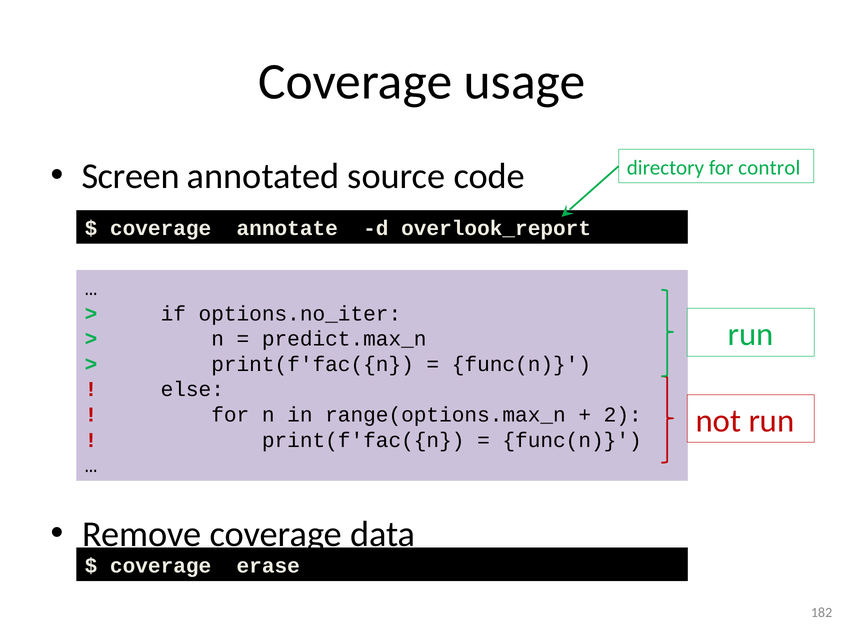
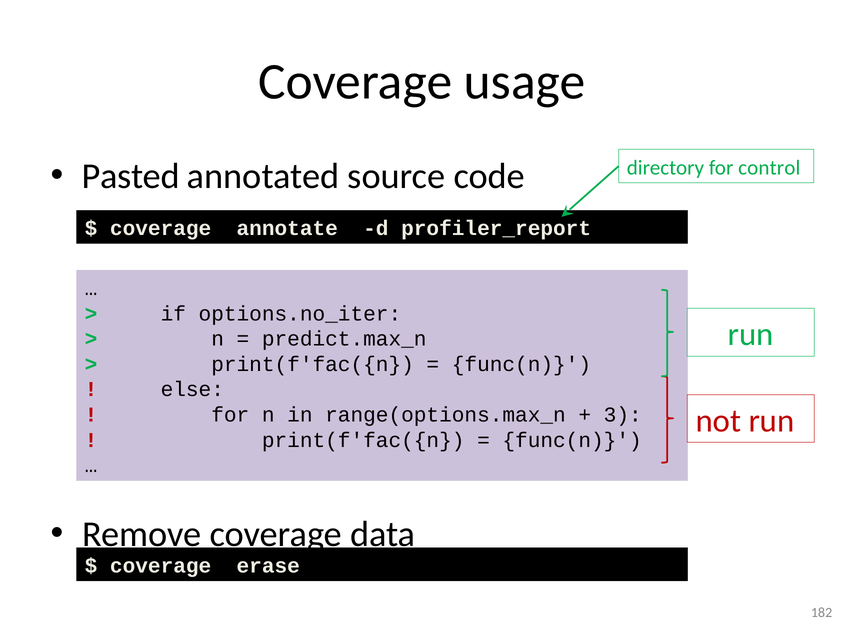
Screen: Screen -> Pasted
overlook_report: overlook_report -> profiler_report
2: 2 -> 3
